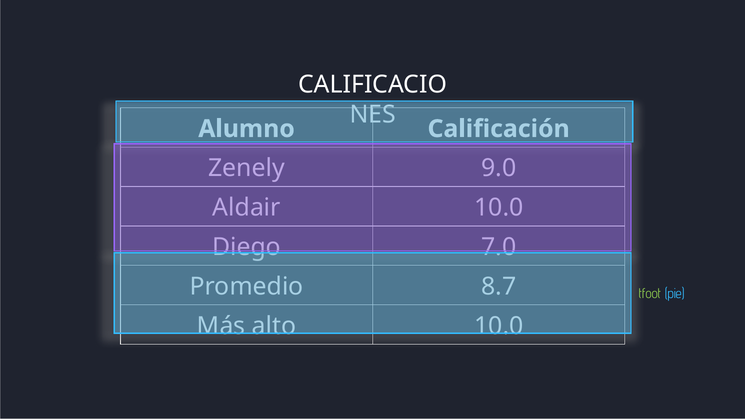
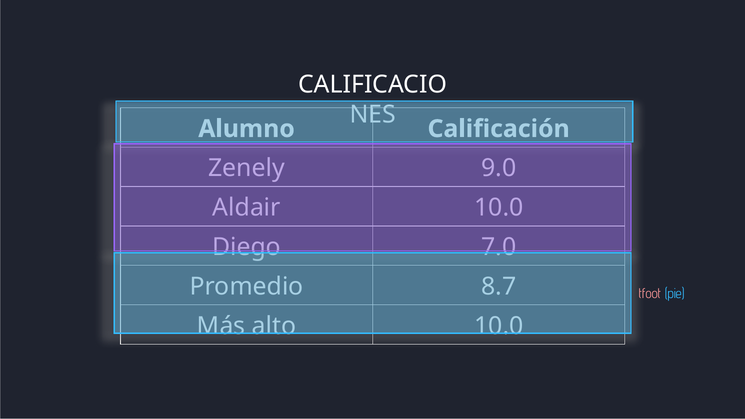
tfoot colour: light green -> pink
